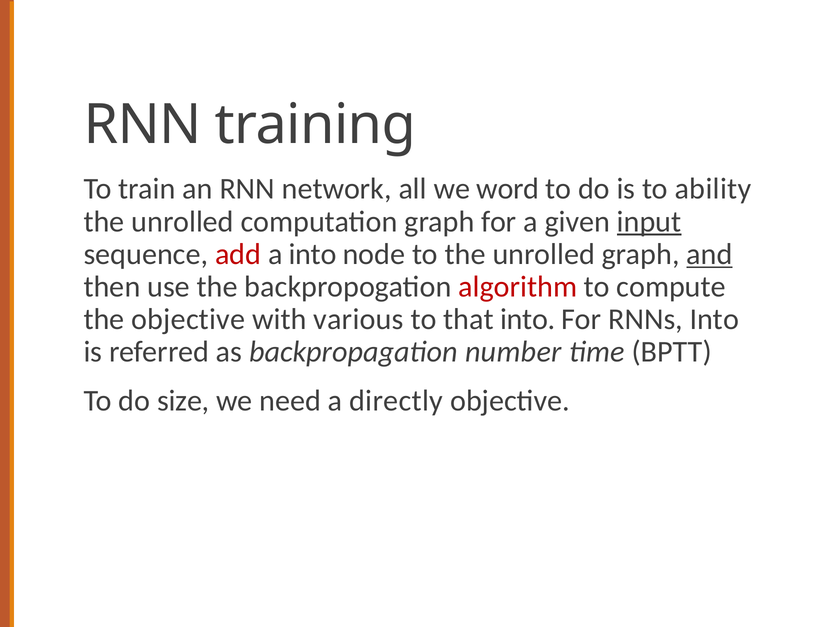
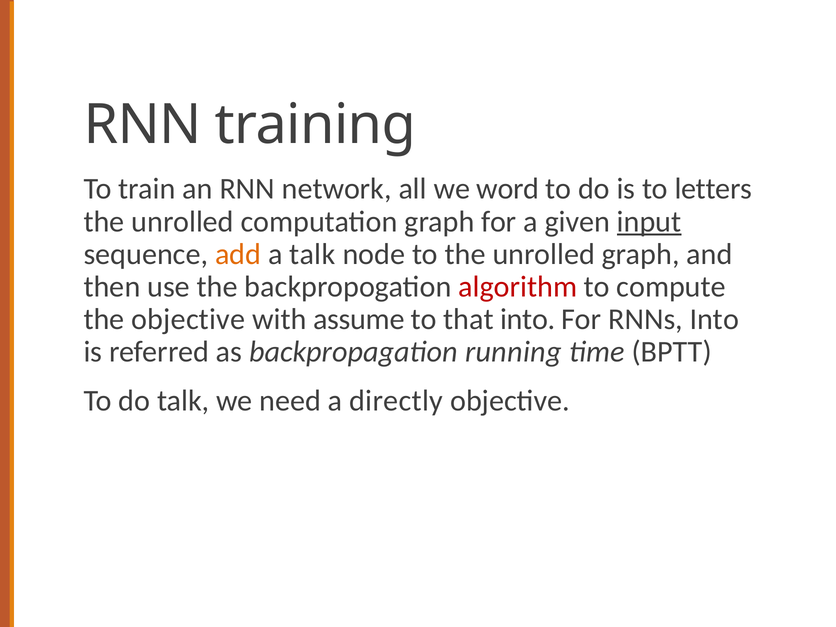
ability: ability -> letters
add colour: red -> orange
a into: into -> talk
and underline: present -> none
various: various -> assume
number: number -> running
do size: size -> talk
